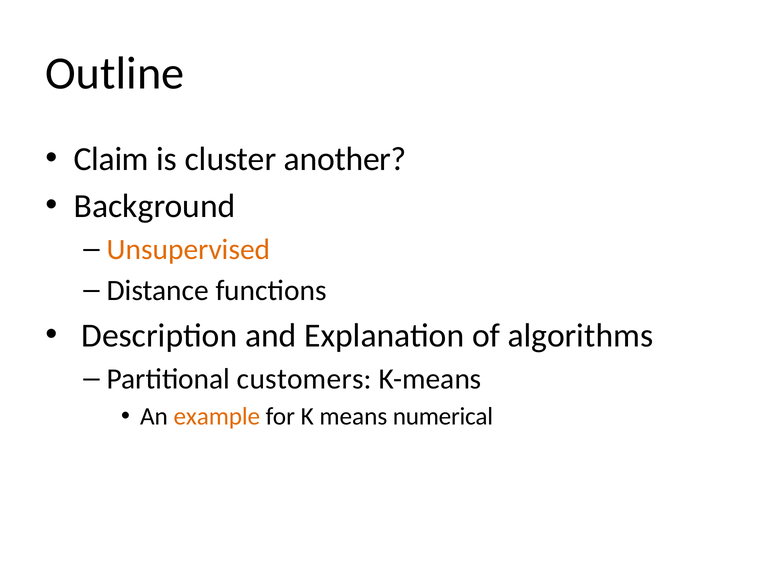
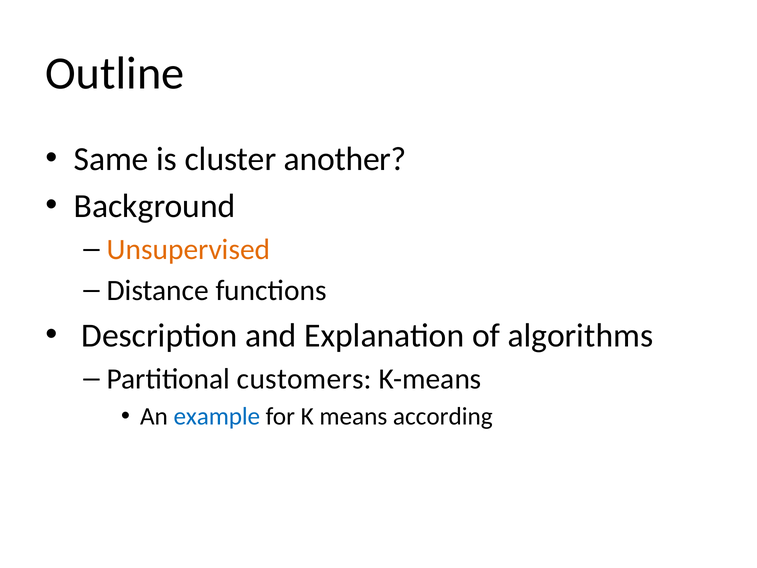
Claim: Claim -> Same
example colour: orange -> blue
numerical: numerical -> according
